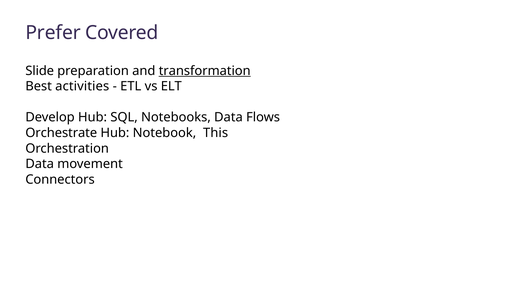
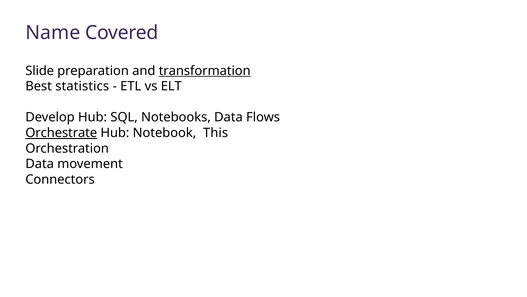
Prefer: Prefer -> Name
activities: activities -> statistics
Orchestrate underline: none -> present
